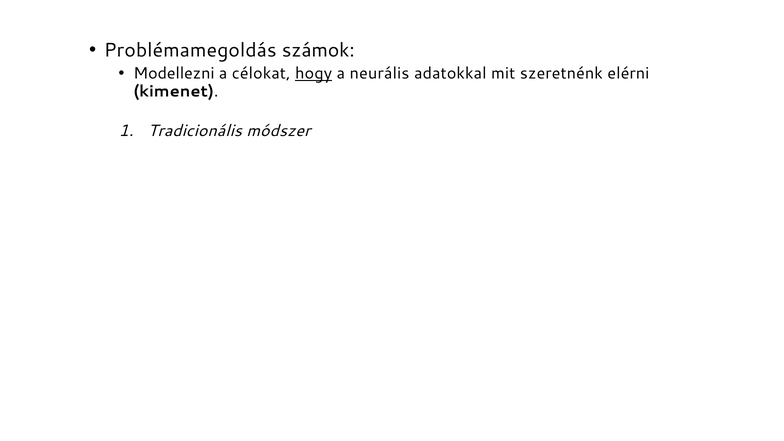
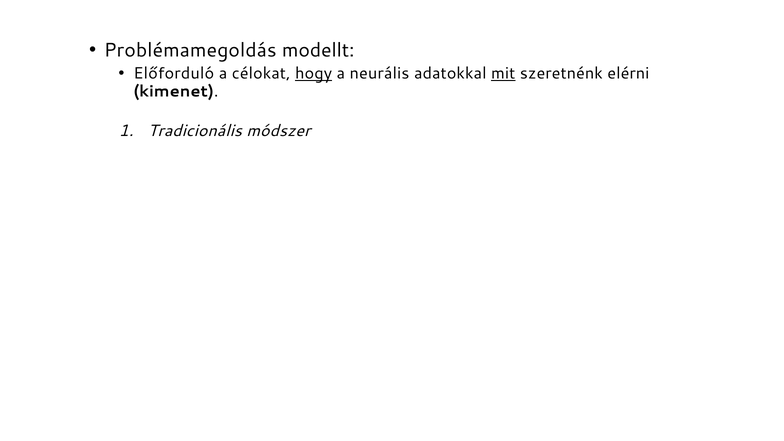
számok: számok -> modellt
Modellezni: Modellezni -> Előforduló
mit underline: none -> present
